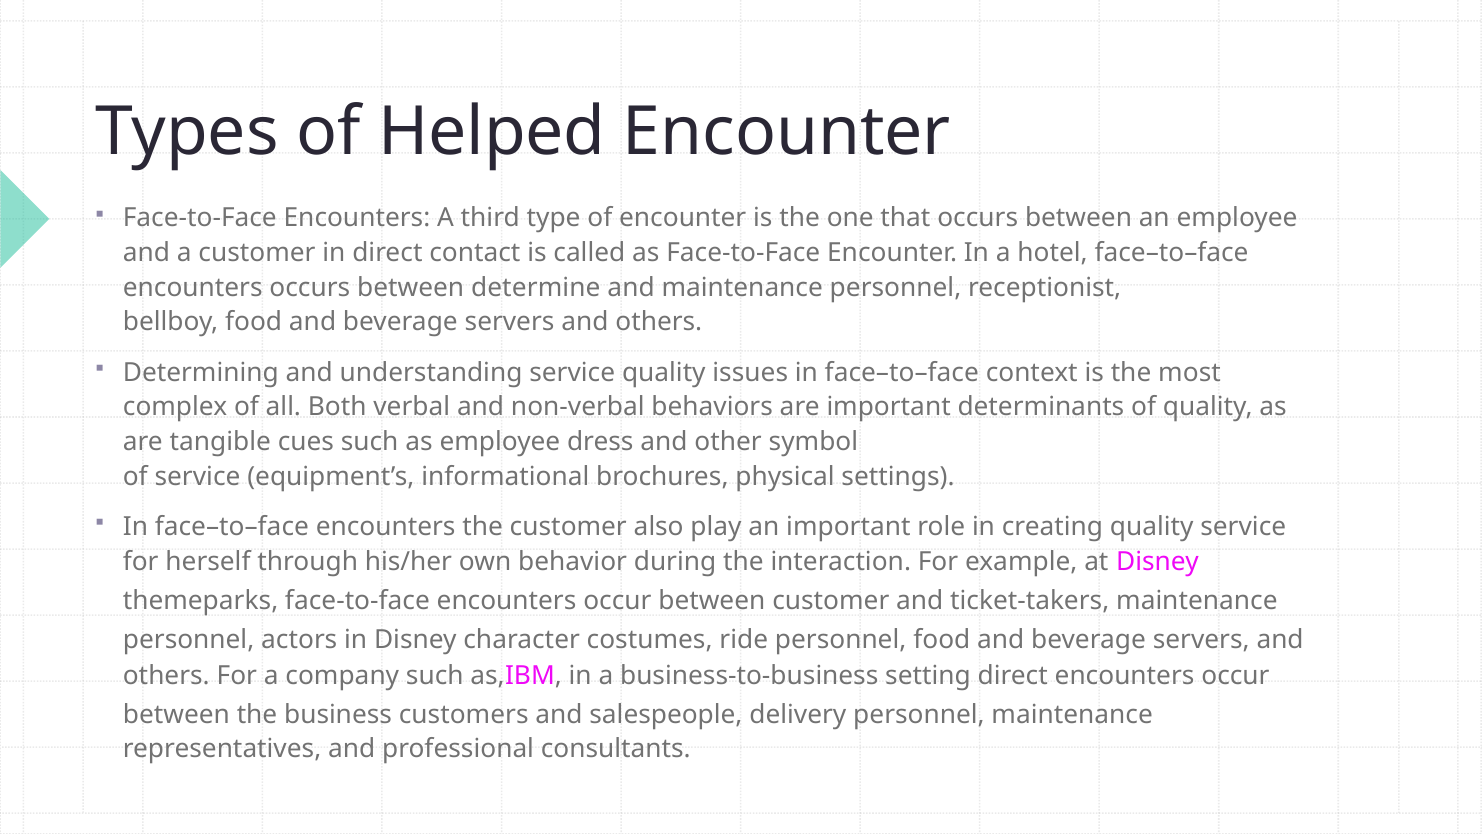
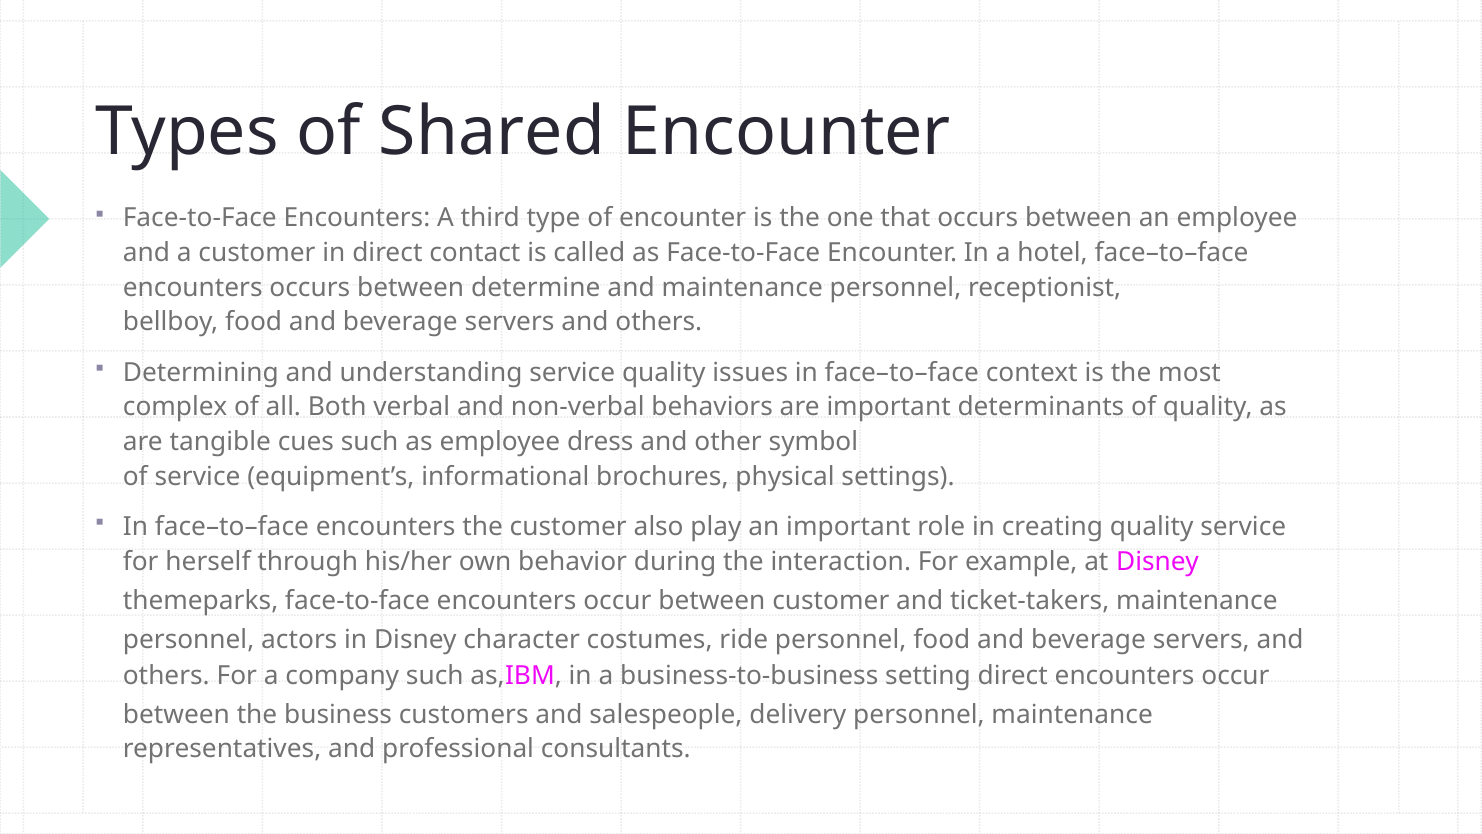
Helped: Helped -> Shared
